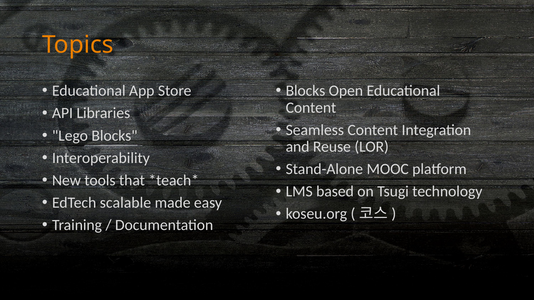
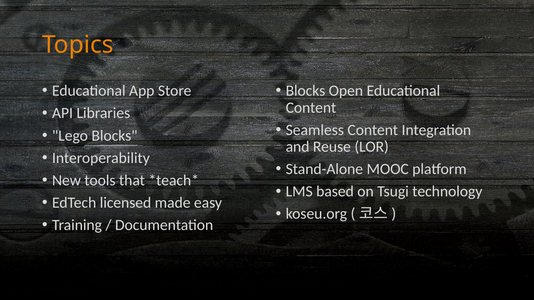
scalable: scalable -> licensed
